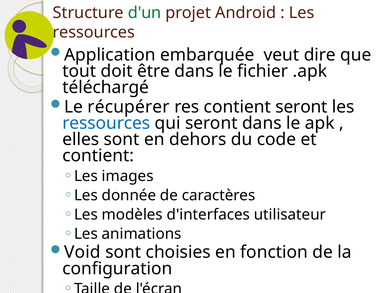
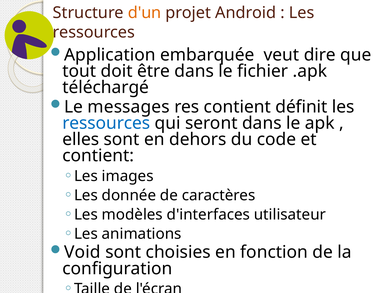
d'un colour: green -> orange
récupérer: récupérer -> messages
contient seront: seront -> définit
